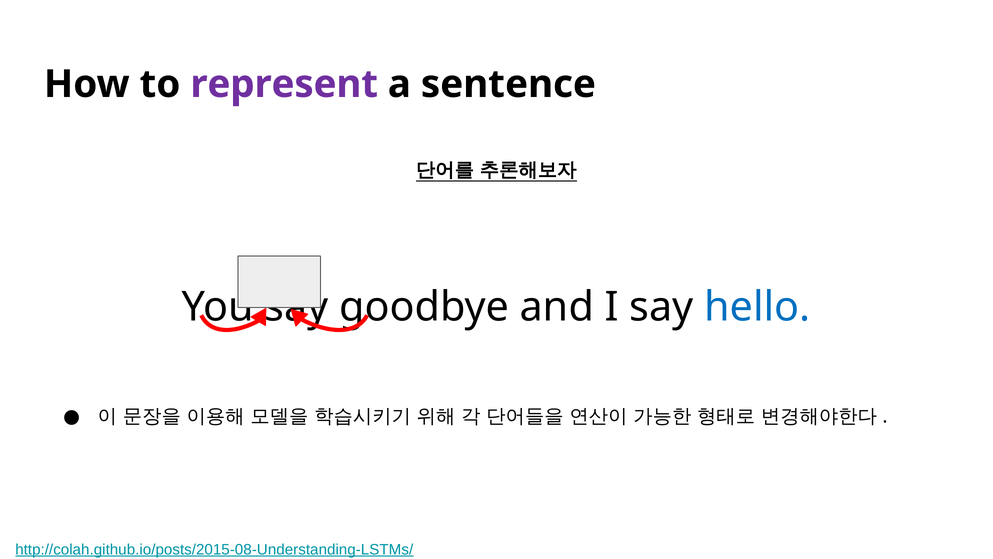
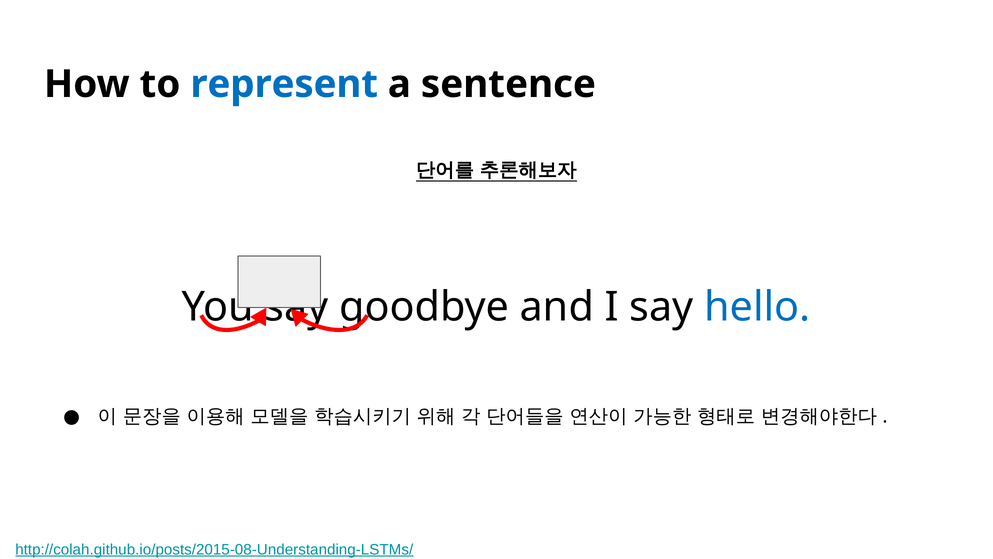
represent colour: purple -> blue
